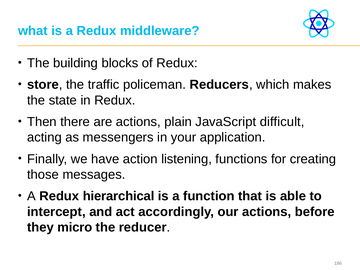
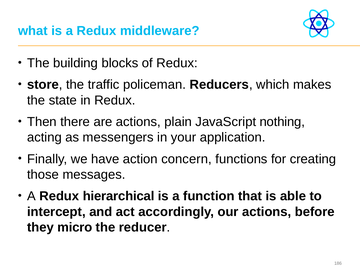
difficult: difficult -> nothing
listening: listening -> concern
